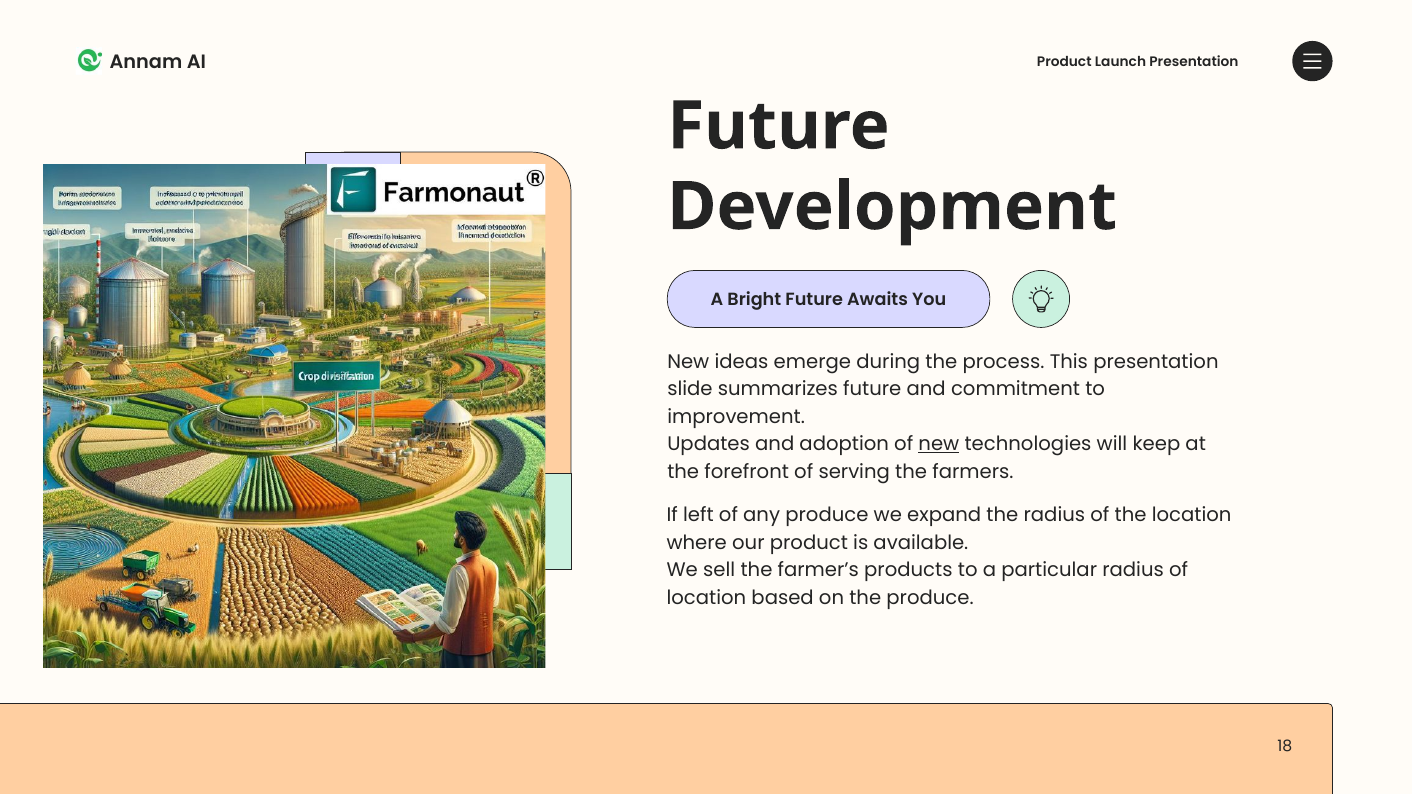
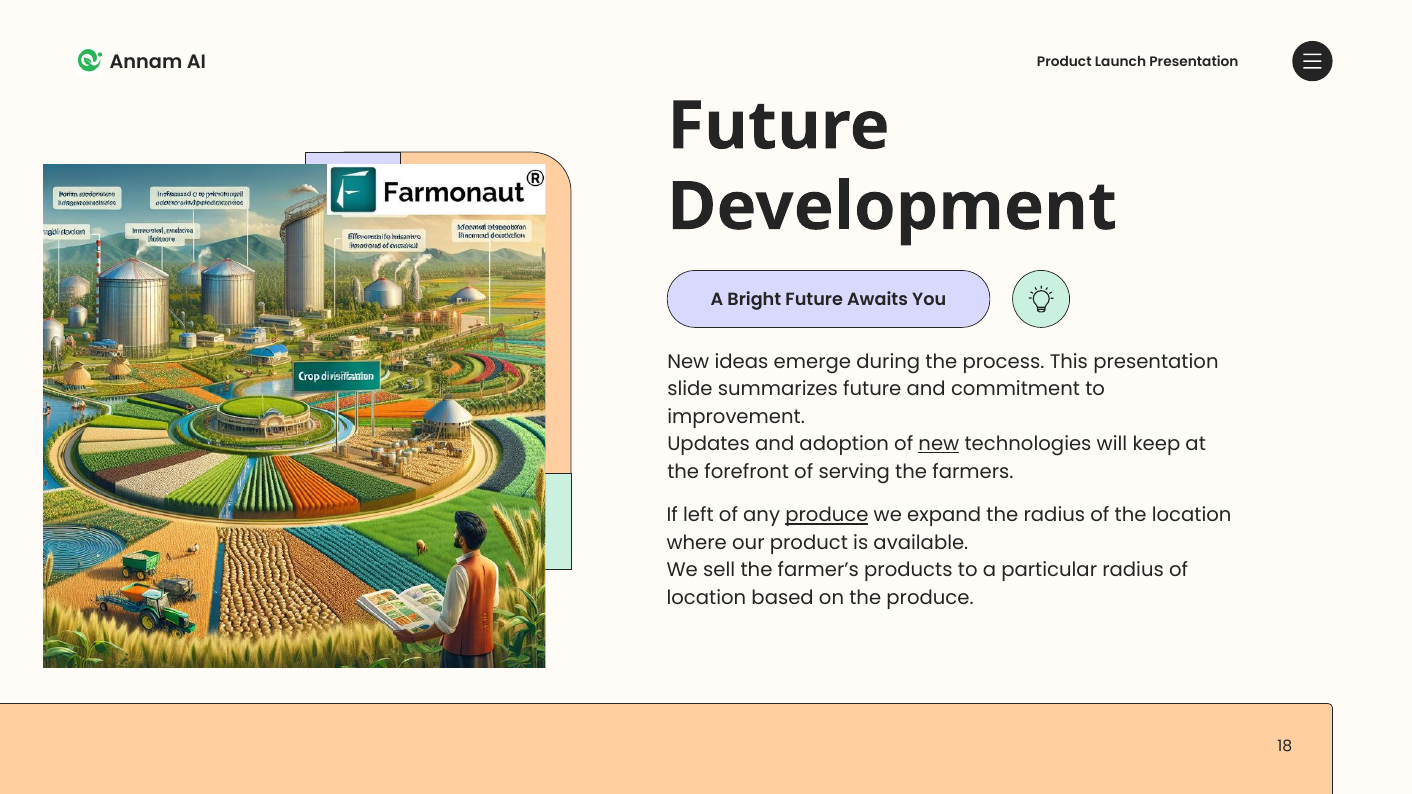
produce at (827, 516) underline: none -> present
